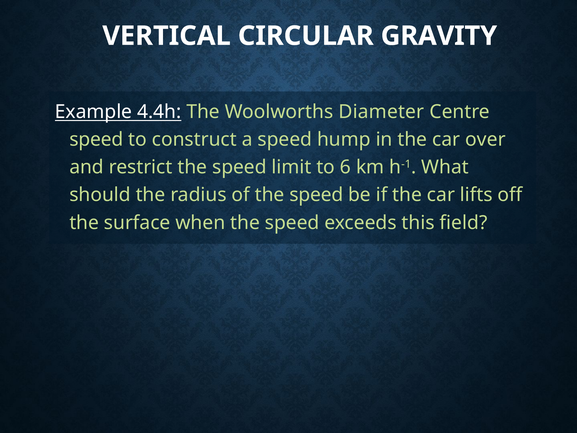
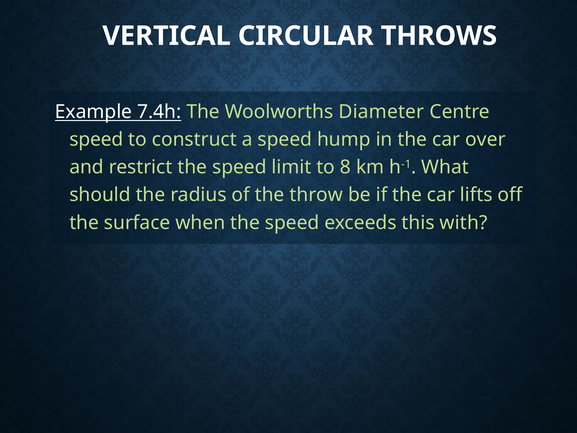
GRAVITY: GRAVITY -> THROWS
4.4h: 4.4h -> 7.4h
6: 6 -> 8
of the speed: speed -> throw
field: field -> with
